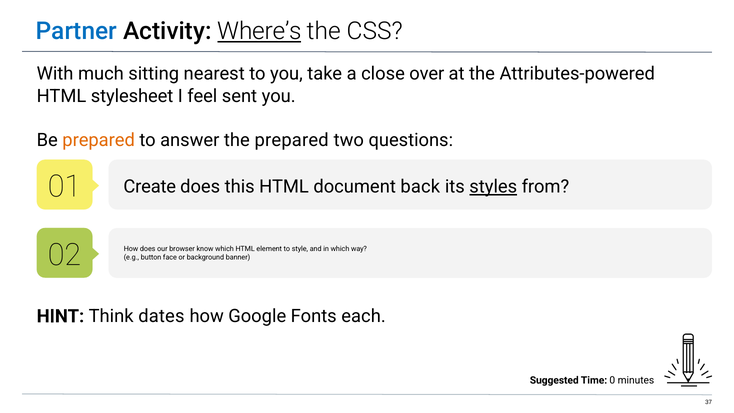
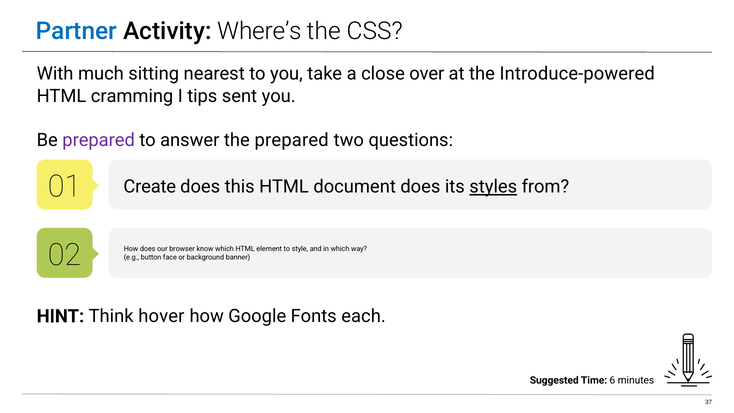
Where’s underline: present -> none
Attributes-powered: Attributes-powered -> Introduce-powered
stylesheet: stylesheet -> cramming
feel: feel -> tips
prepared at (99, 140) colour: orange -> purple
document back: back -> does
dates: dates -> hover
0: 0 -> 6
